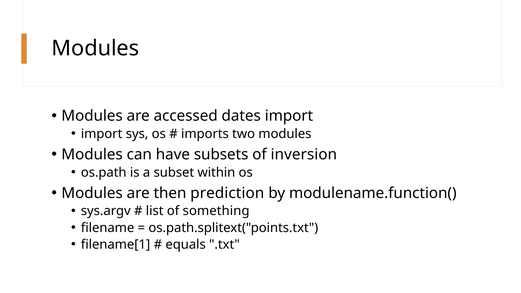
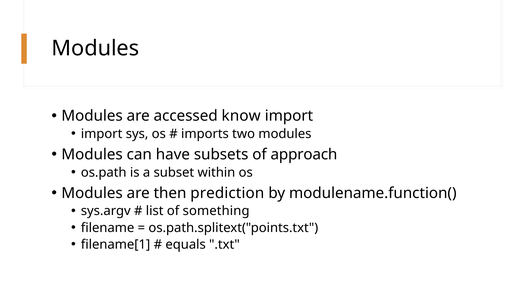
dates: dates -> know
inversion: inversion -> approach
